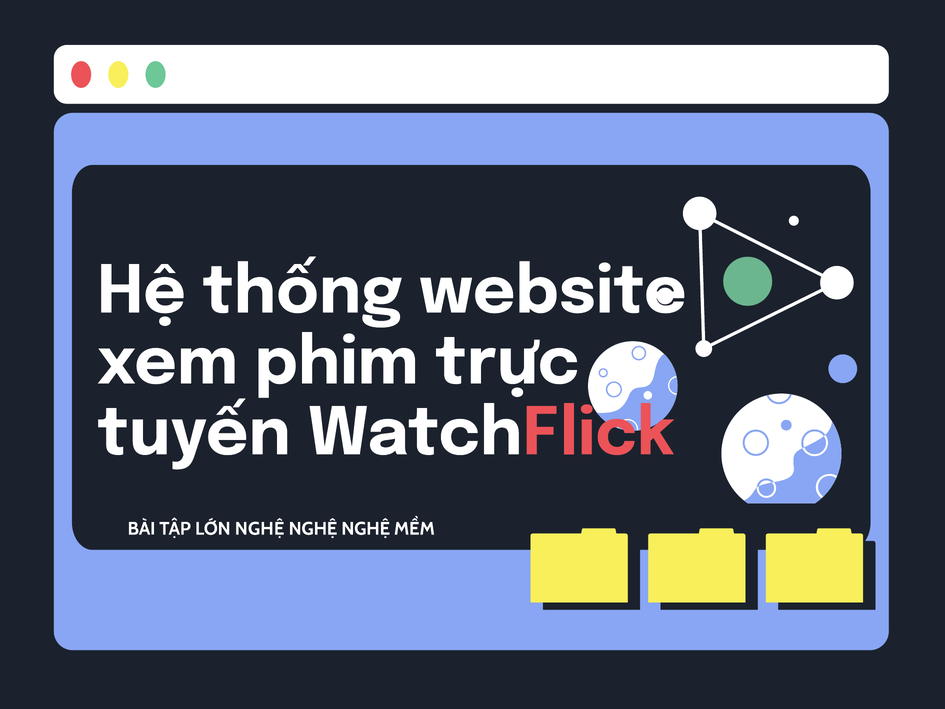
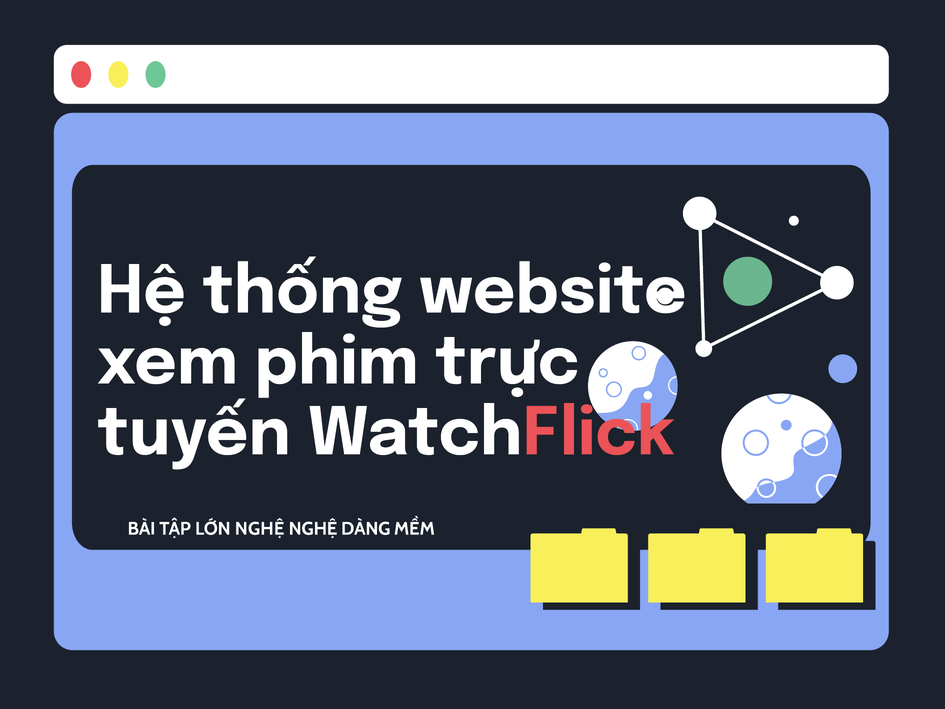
NGHỆ at (366, 529): NGHỆ -> DÀNG
